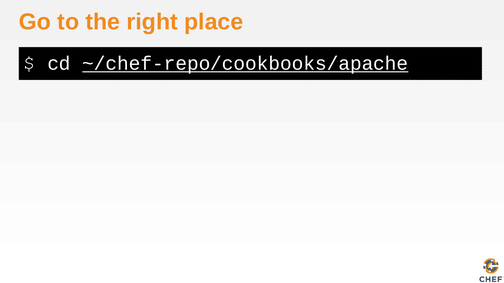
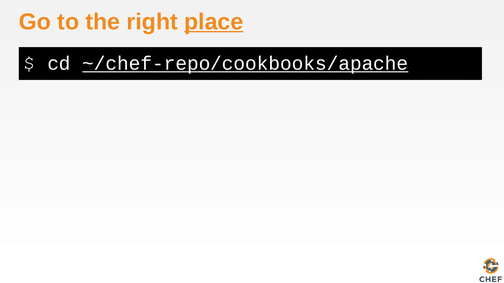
place underline: none -> present
